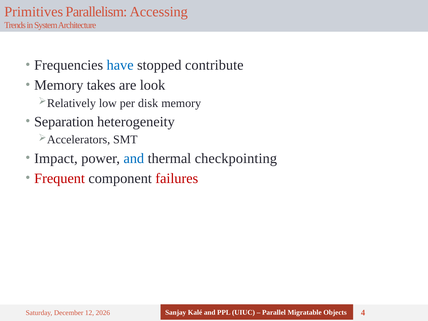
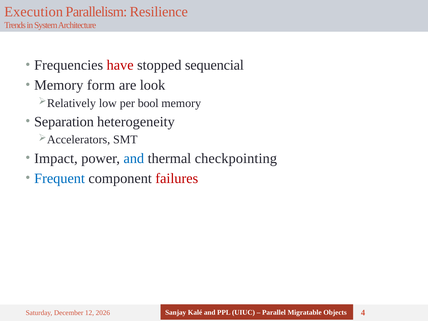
Primitives: Primitives -> Execution
Accessing: Accessing -> Resilience
have colour: blue -> red
contribute: contribute -> sequencial
takes: takes -> form
disk: disk -> bool
Frequent colour: red -> blue
